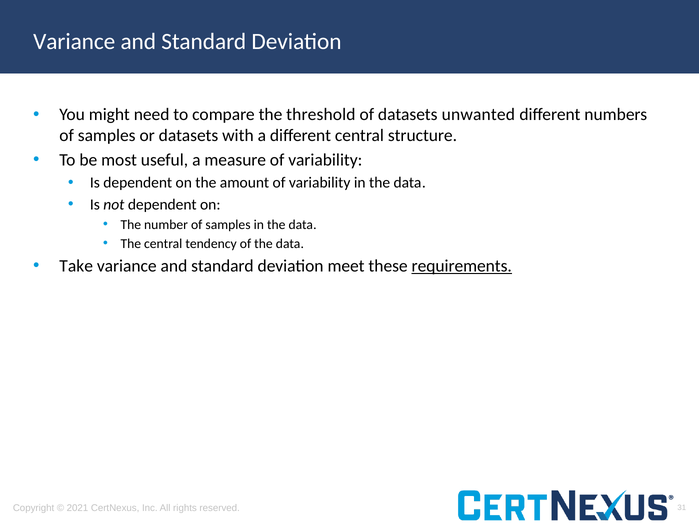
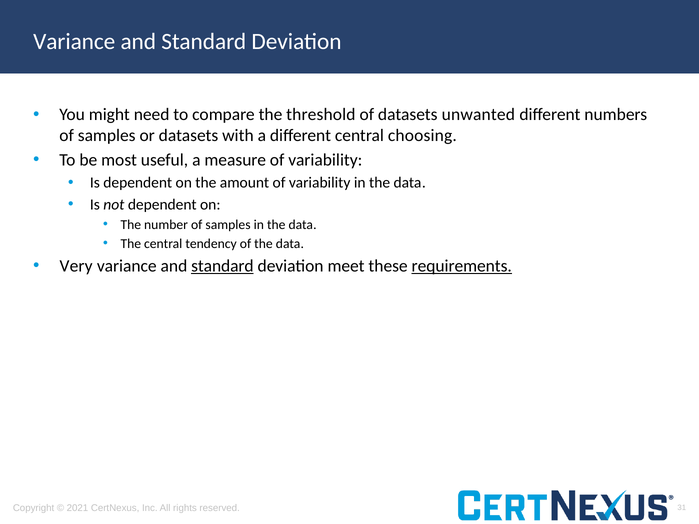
structure: structure -> choosing
Take: Take -> Very
standard at (222, 266) underline: none -> present
